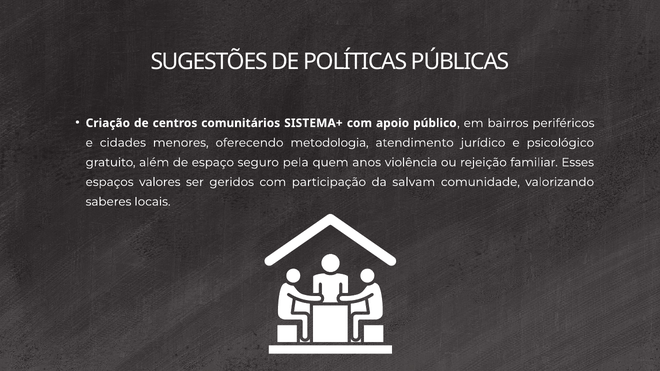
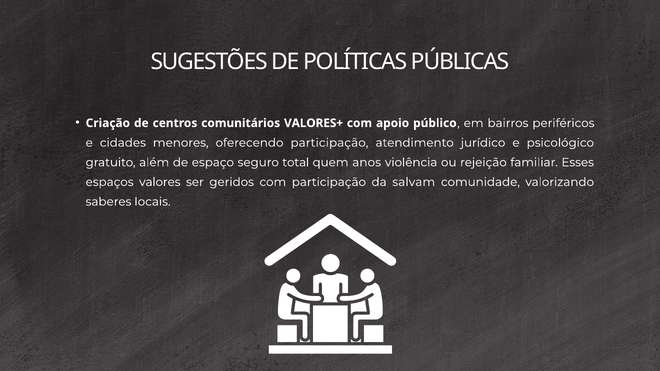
SISTEMA+: SISTEMA+ -> VALORES+
oferecendo metodologia: metodologia -> participação
pela: pela -> total
